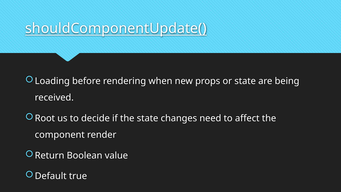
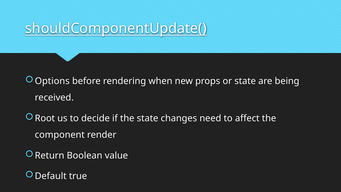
Loading: Loading -> Options
